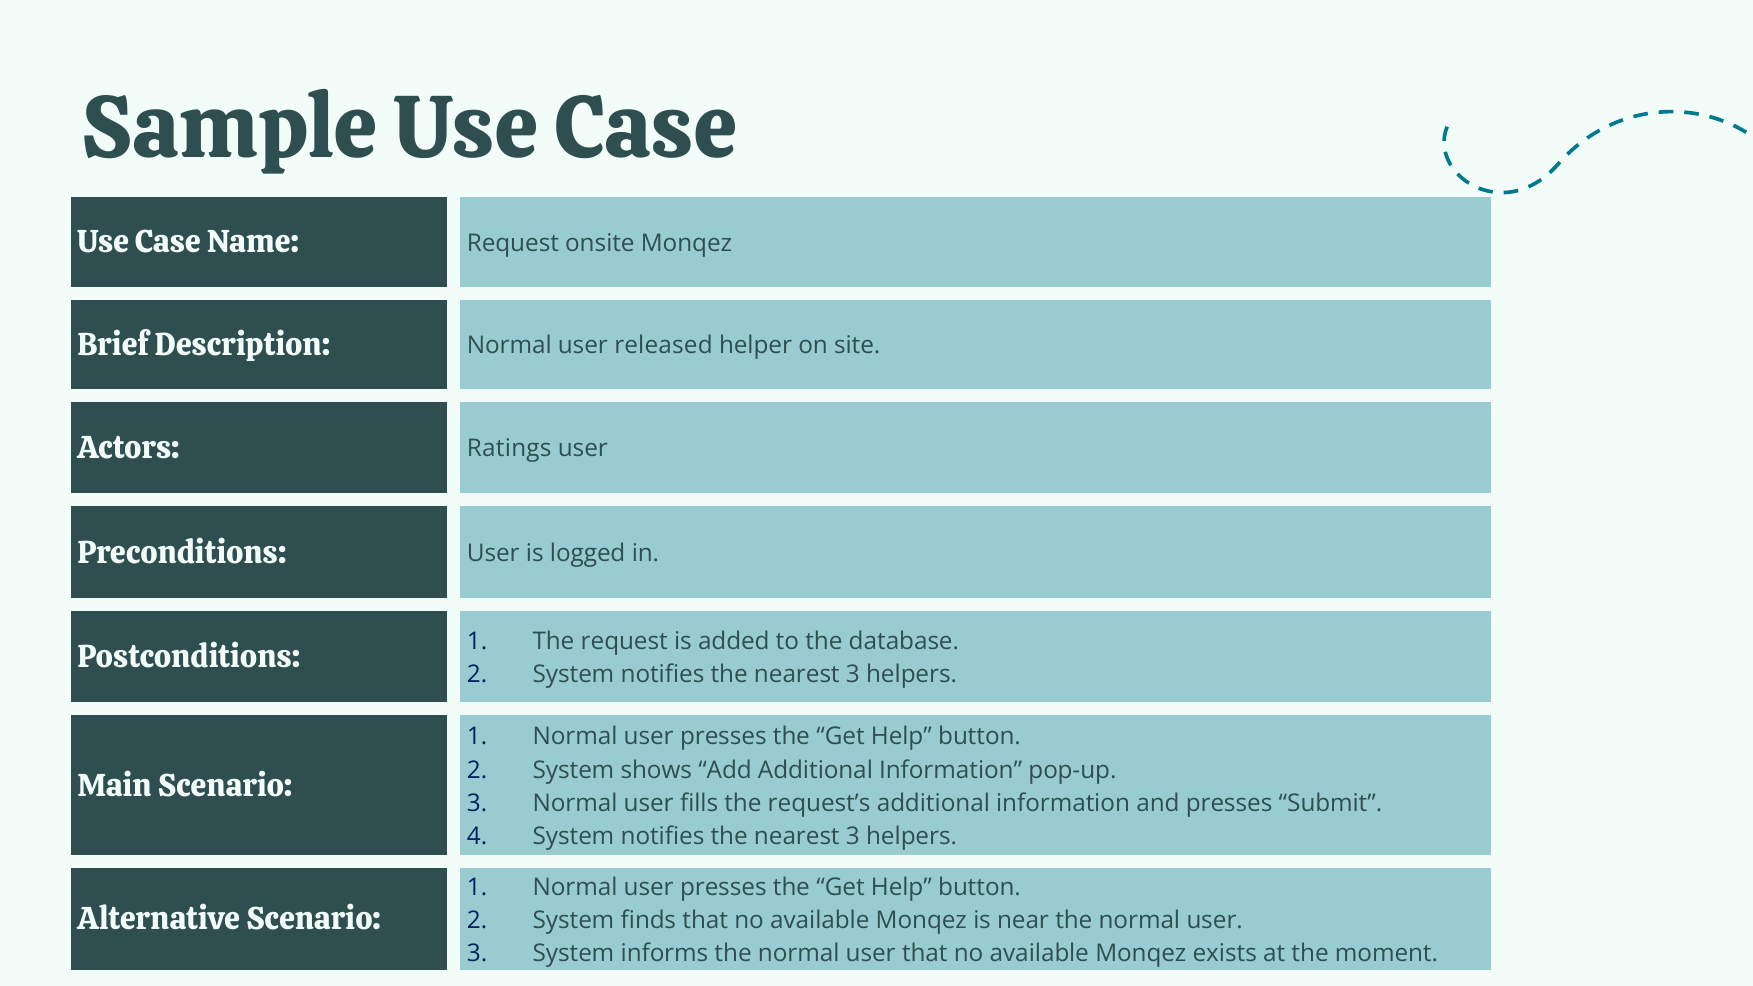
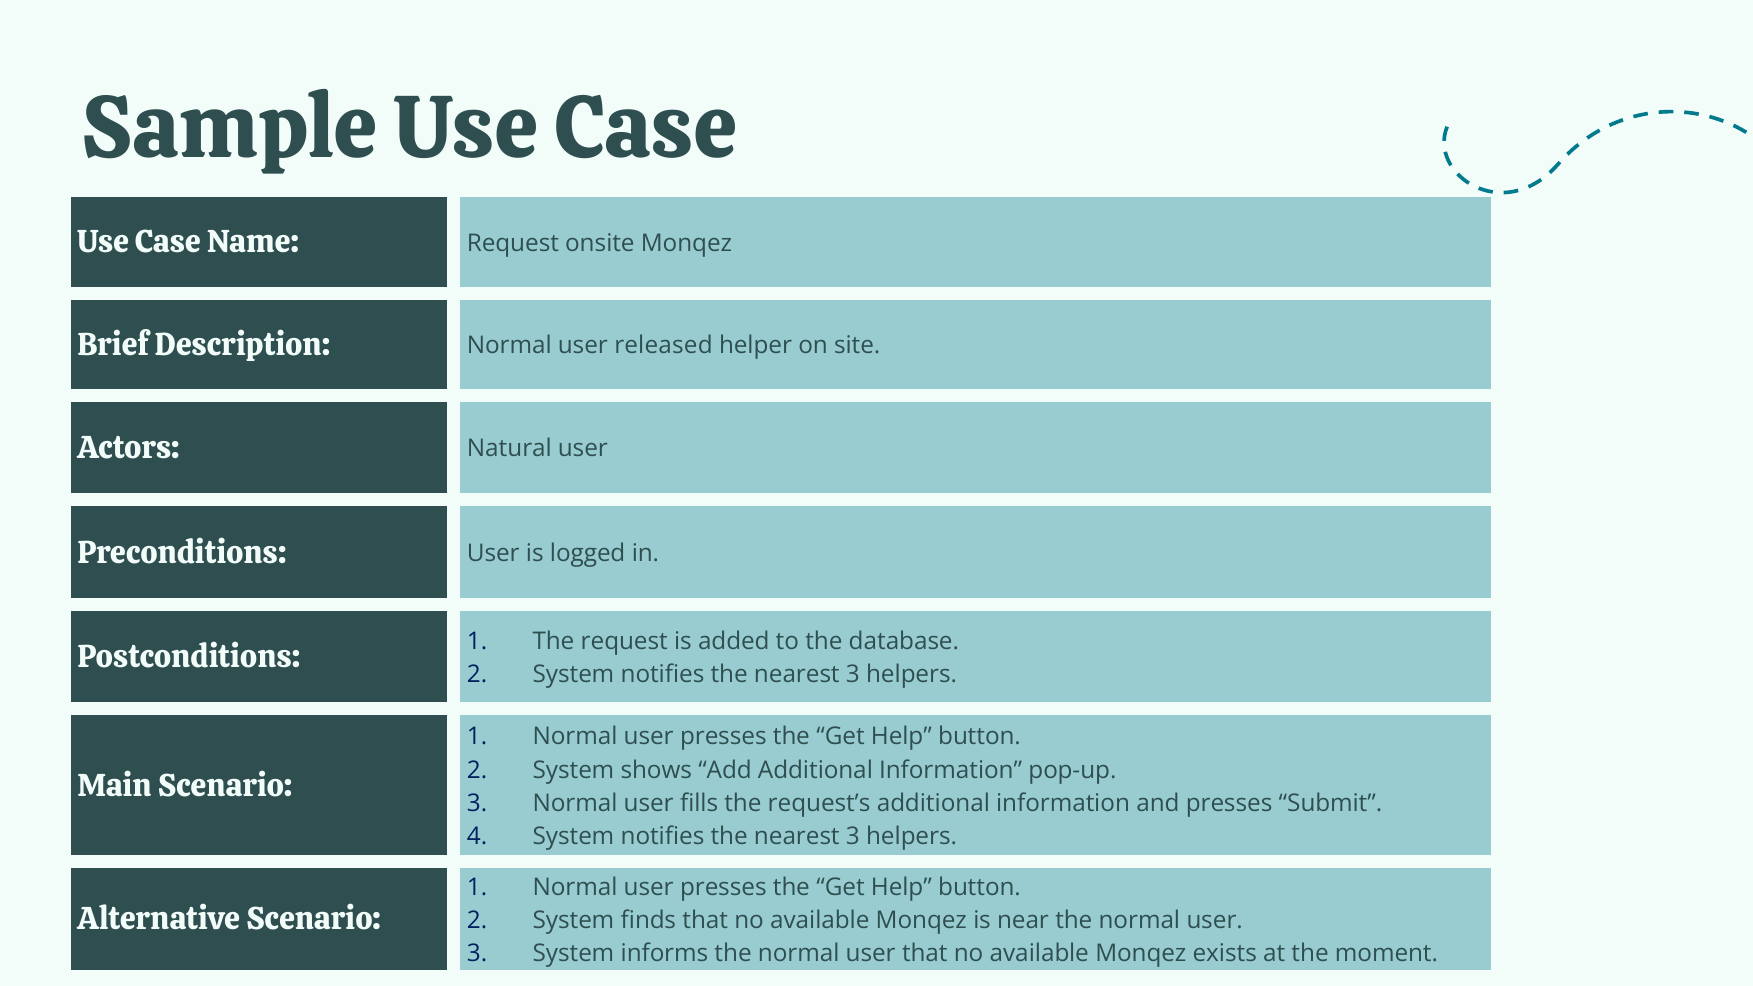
Ratings: Ratings -> Natural
